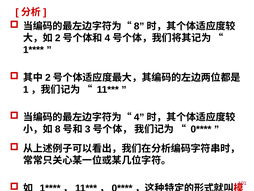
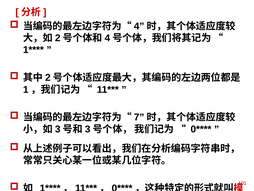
8 at (139, 26): 8 -> 4
4 at (139, 117): 4 -> 7
8 at (58, 129): 8 -> 3
